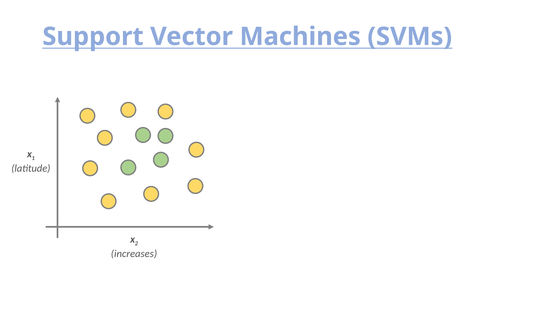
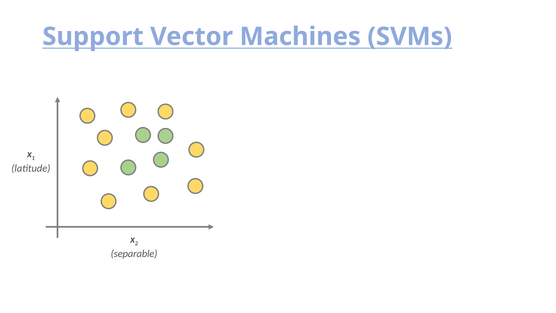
increases: increases -> separable
